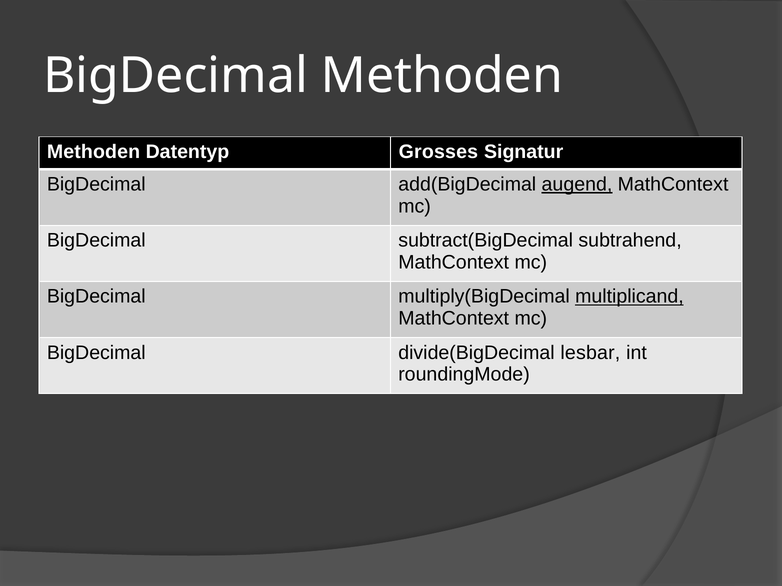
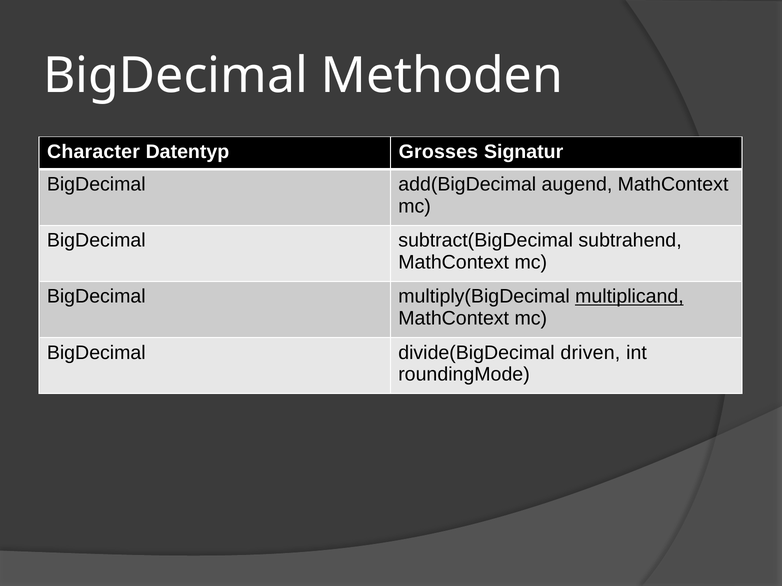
Methoden at (94, 152): Methoden -> Character
augend underline: present -> none
lesbar: lesbar -> driven
